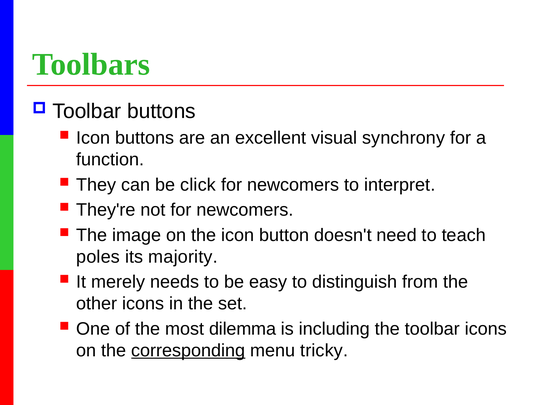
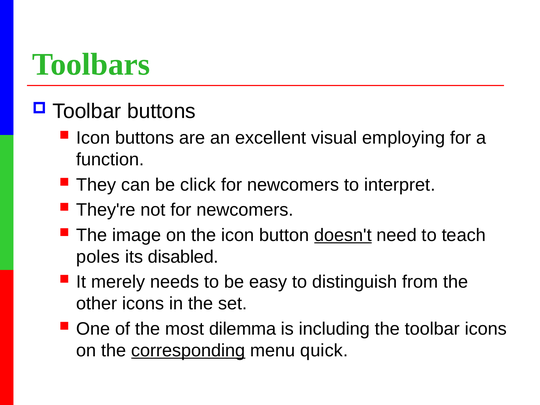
synchrony: synchrony -> employing
doesn't underline: none -> present
majority: majority -> disabled
tricky: tricky -> quick
